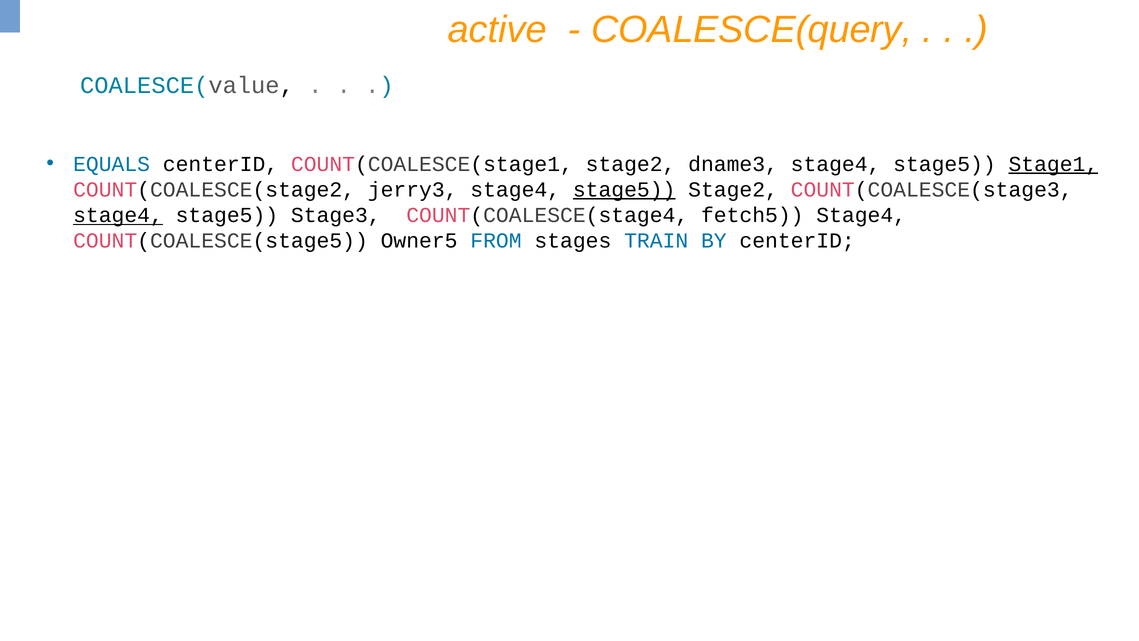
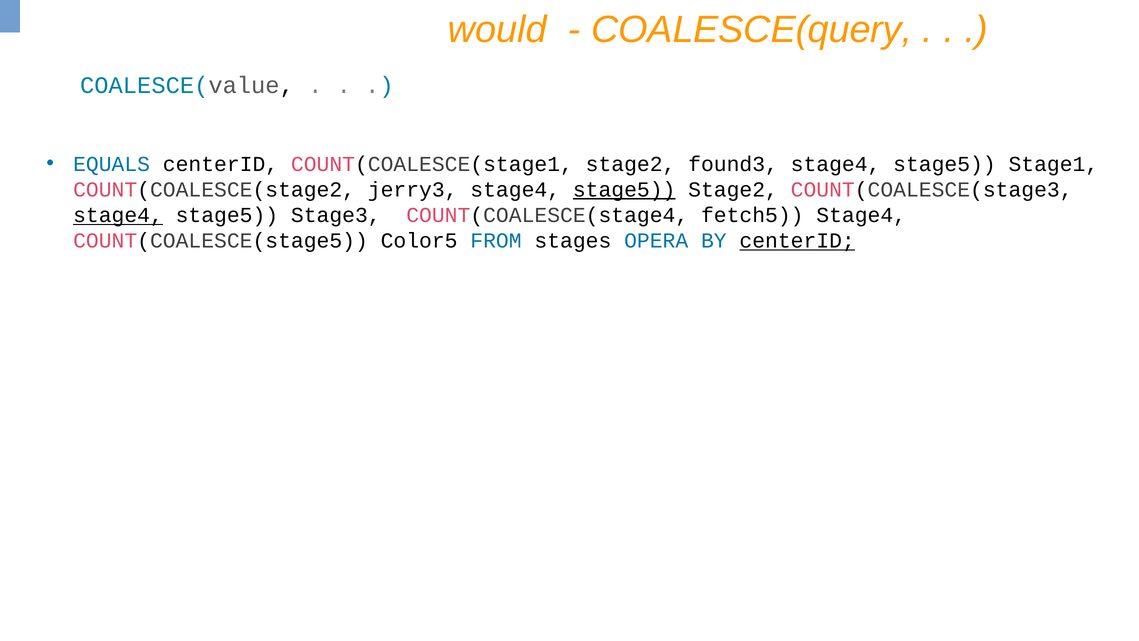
active: active -> would
dname3: dname3 -> found3
Stage1 underline: present -> none
Owner5: Owner5 -> Color5
TRAIN: TRAIN -> OPERA
centerID at (797, 241) underline: none -> present
